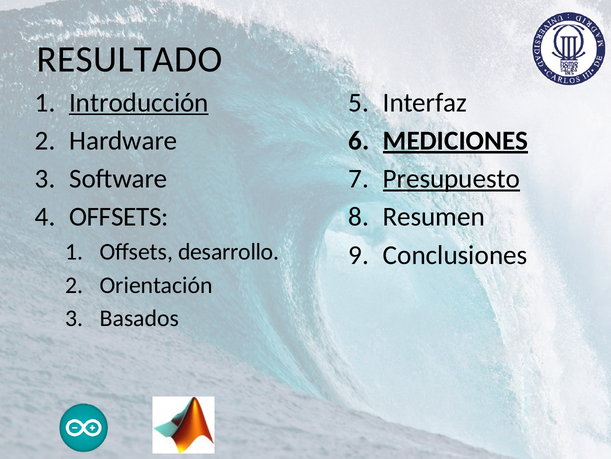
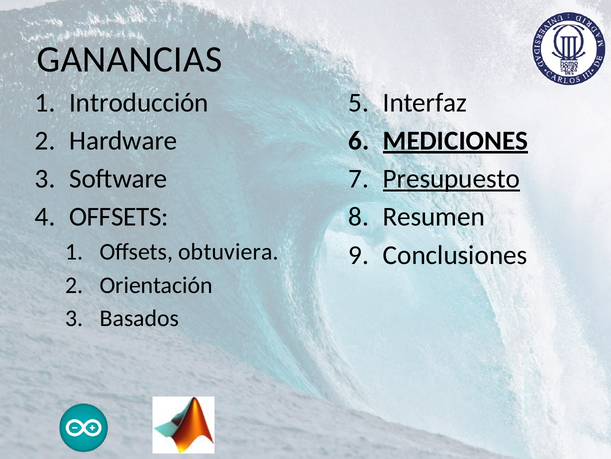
RESULTADO: RESULTADO -> GANANCIAS
Introducción underline: present -> none
desarrollo: desarrollo -> obtuviera
